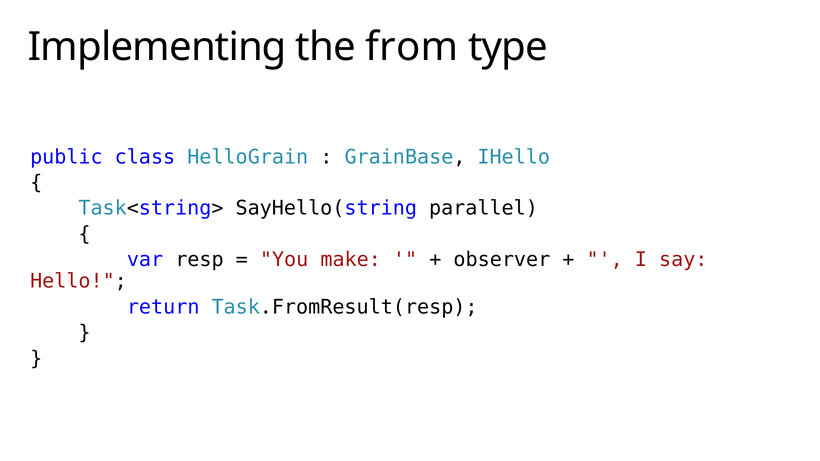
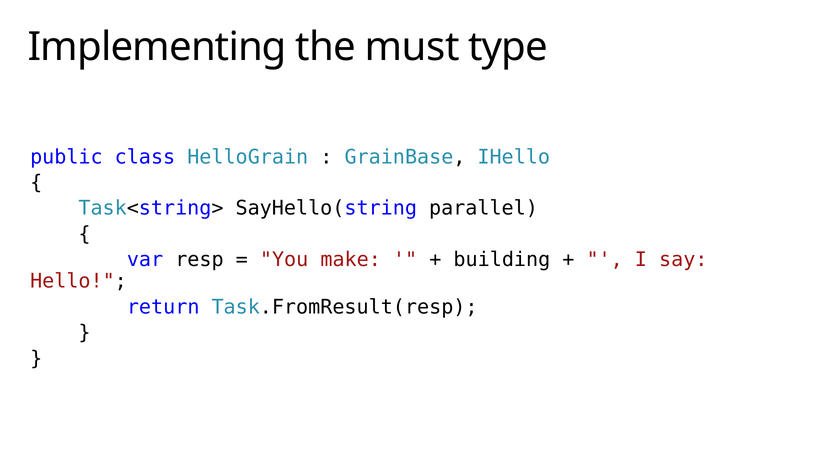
from: from -> must
observer: observer -> building
